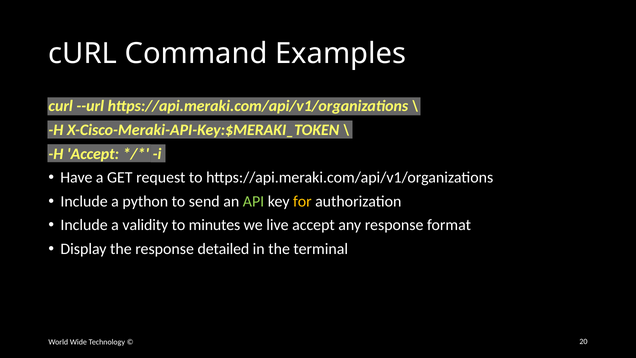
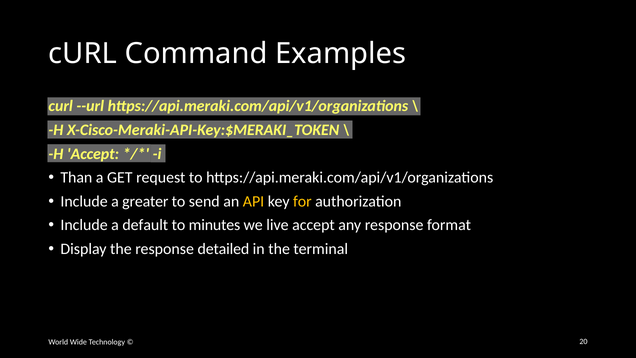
Have: Have -> Than
python: python -> greater
API colour: light green -> yellow
validity: validity -> default
